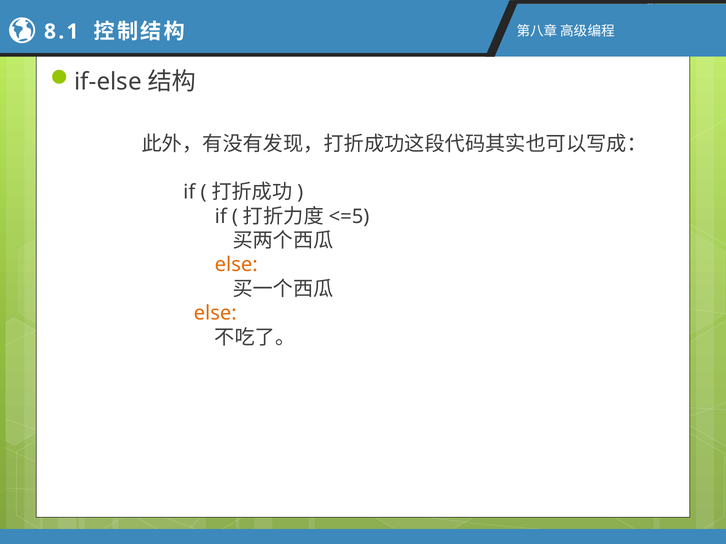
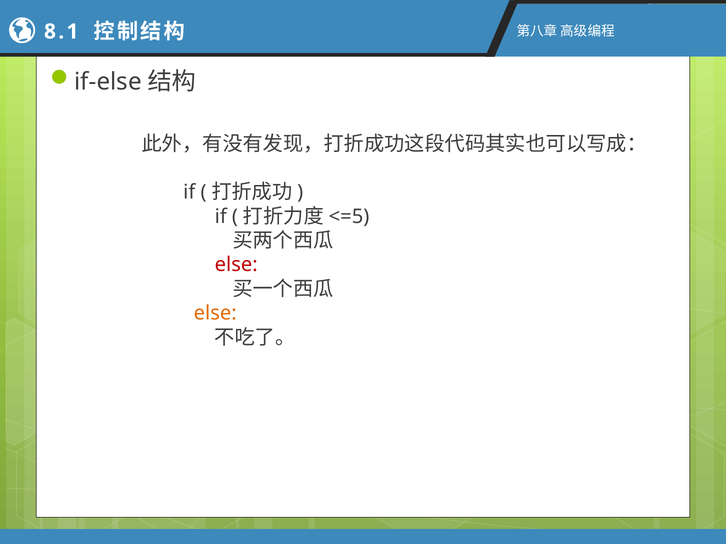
else at (236, 265) colour: orange -> red
